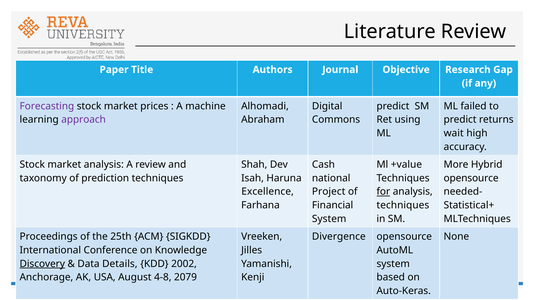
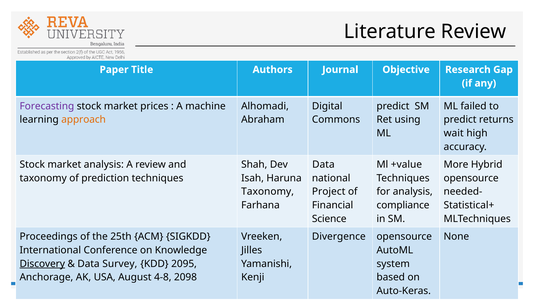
approach colour: purple -> orange
Cash at (323, 165): Cash -> Data
Excellence at (268, 192): Excellence -> Taxonomy
for at (383, 192) underline: present -> none
techniques at (403, 206): techniques -> compliance
System at (329, 219): System -> Science
Details: Details -> Survey
2002: 2002 -> 2095
2079: 2079 -> 2098
